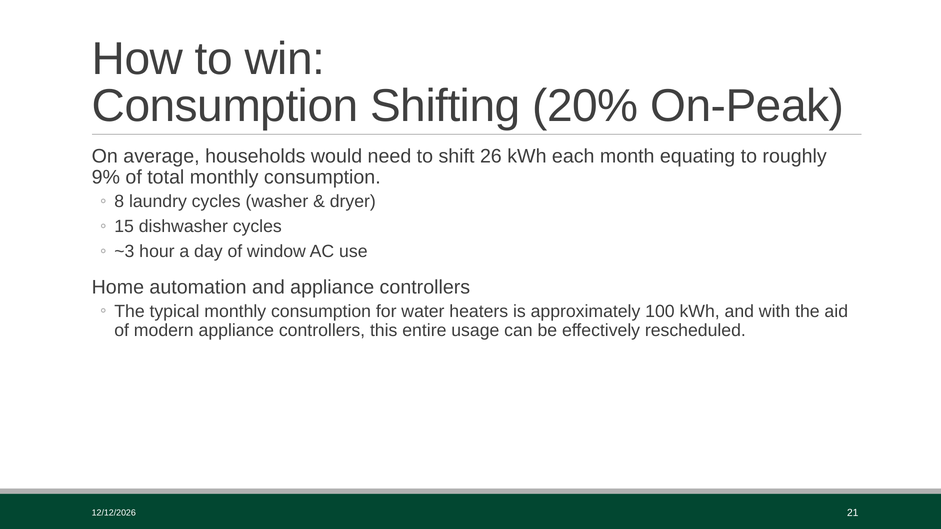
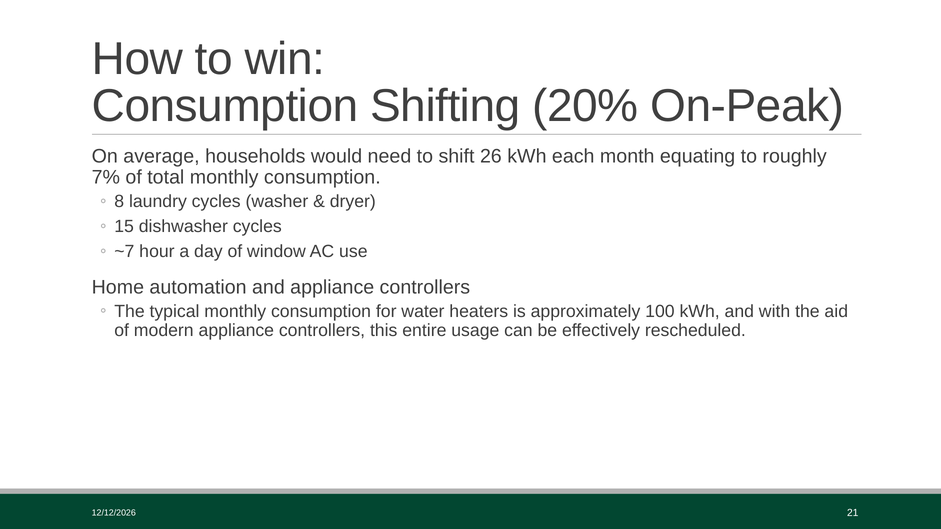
9%: 9% -> 7%
~3: ~3 -> ~7
